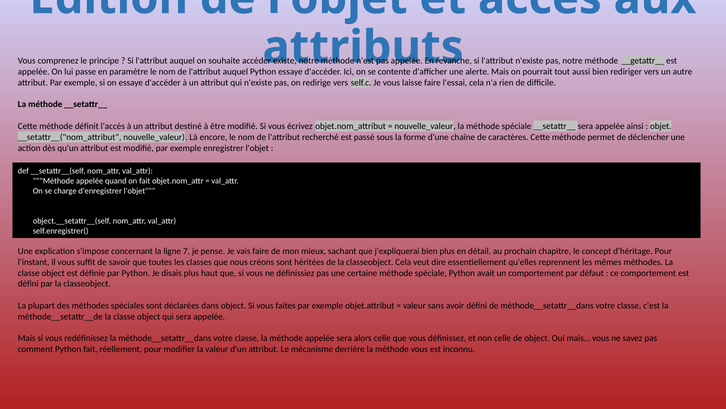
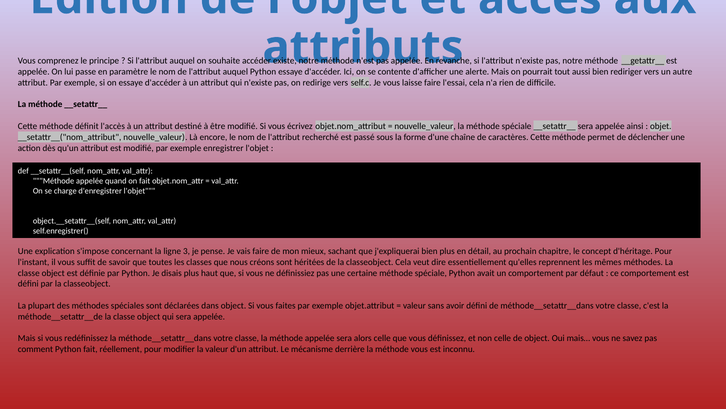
7: 7 -> 3
